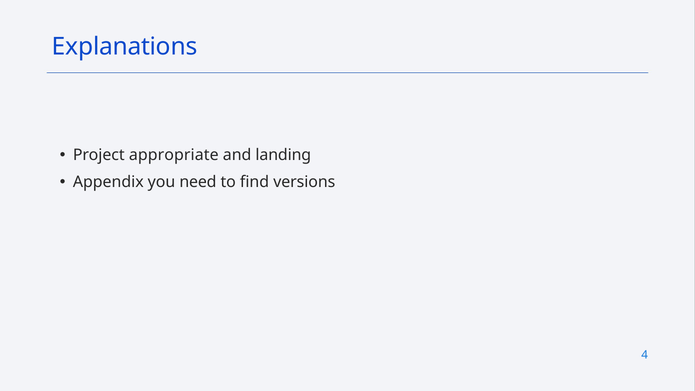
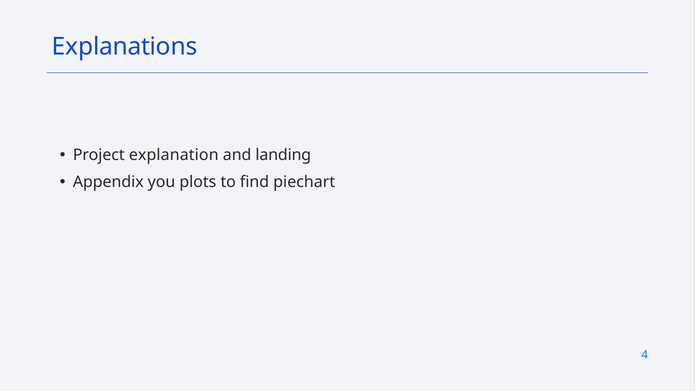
appropriate: appropriate -> explanation
need: need -> plots
versions: versions -> piechart
